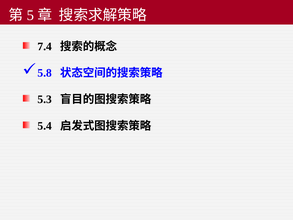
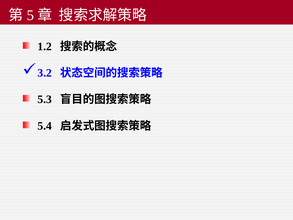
7.4: 7.4 -> 1.2
5.8: 5.8 -> 3.2
